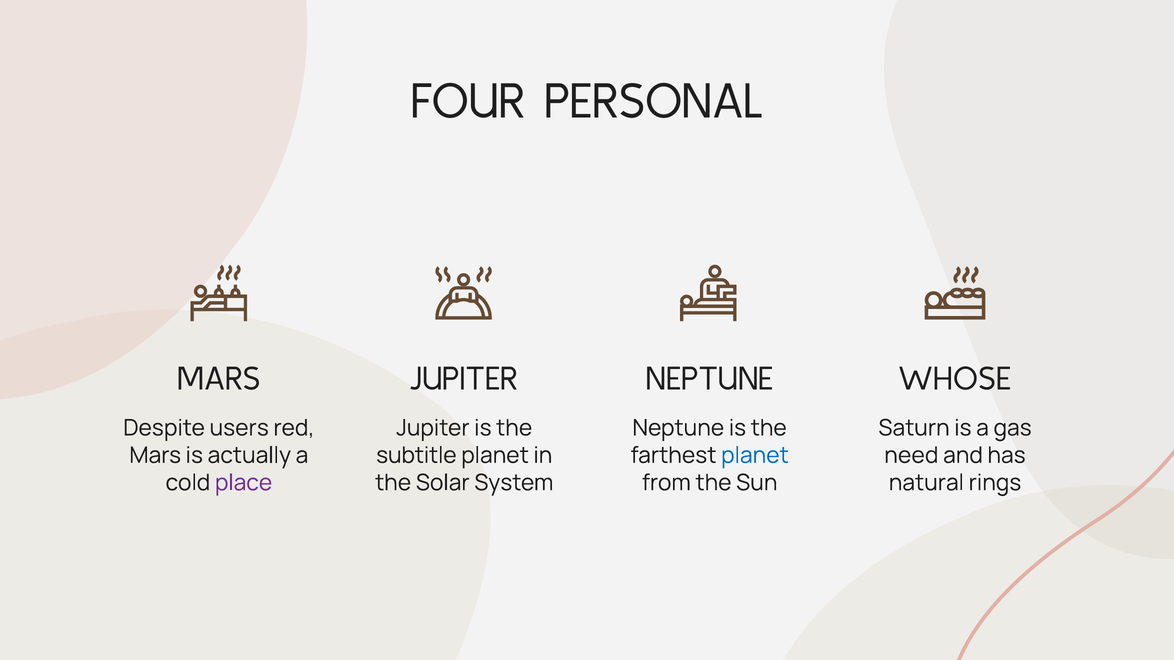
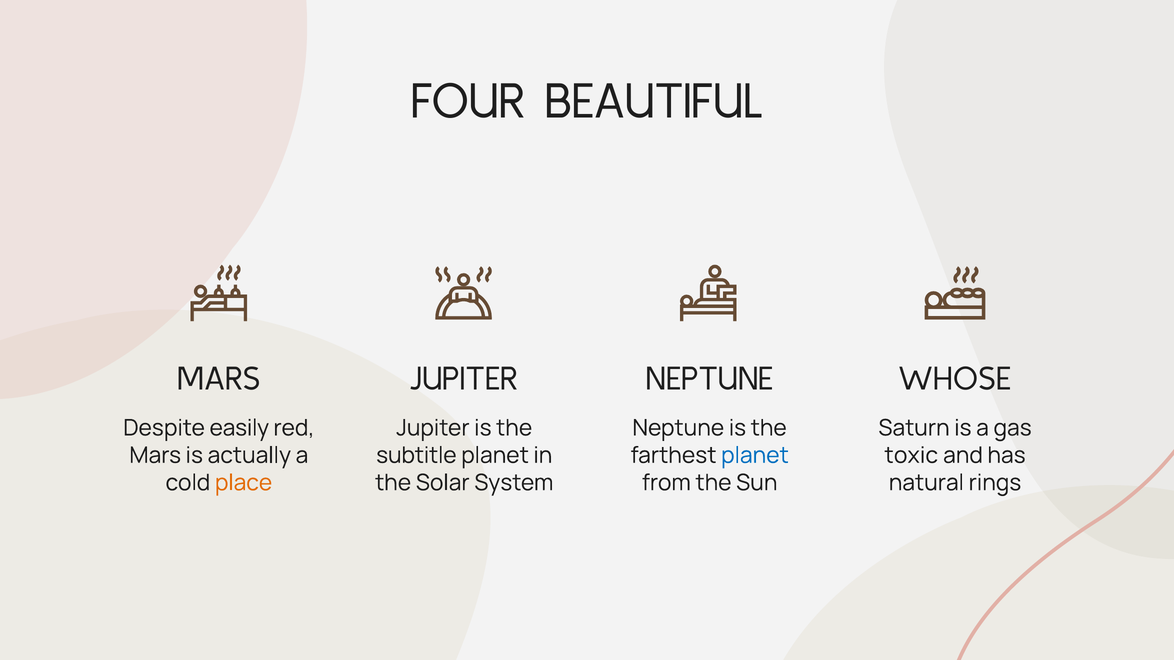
PERSONAL: PERSONAL -> BEAUTIFUL
users: users -> easily
need: need -> toxic
place colour: purple -> orange
